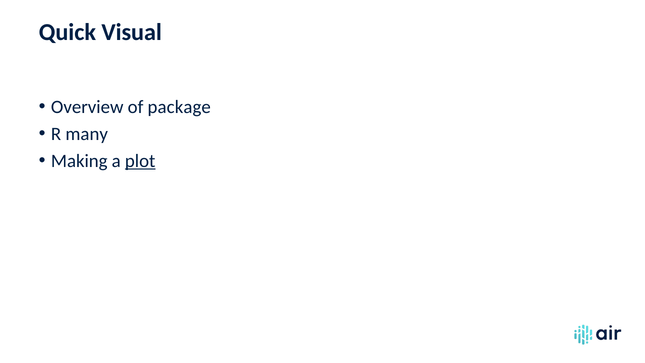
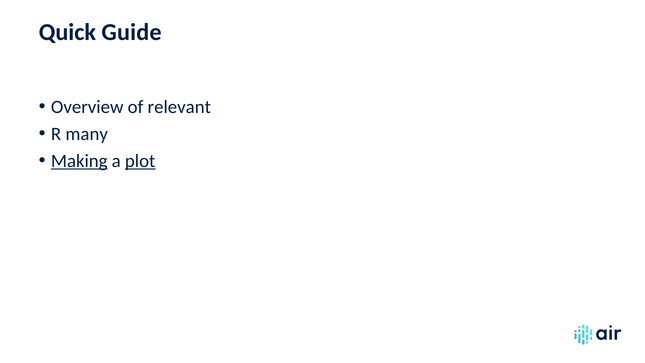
Visual: Visual -> Guide
package: package -> relevant
Making underline: none -> present
